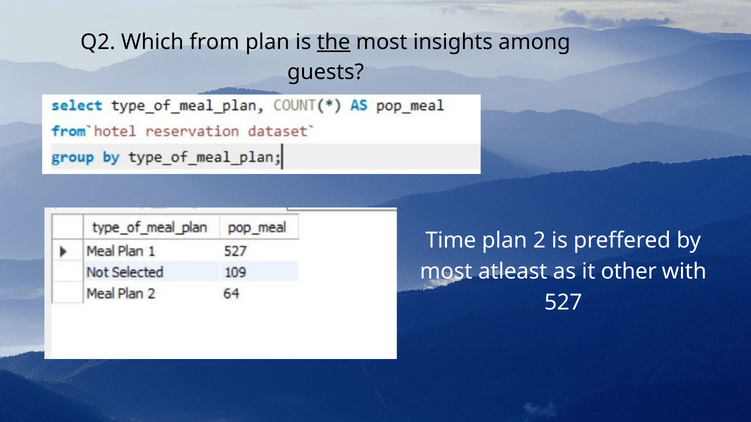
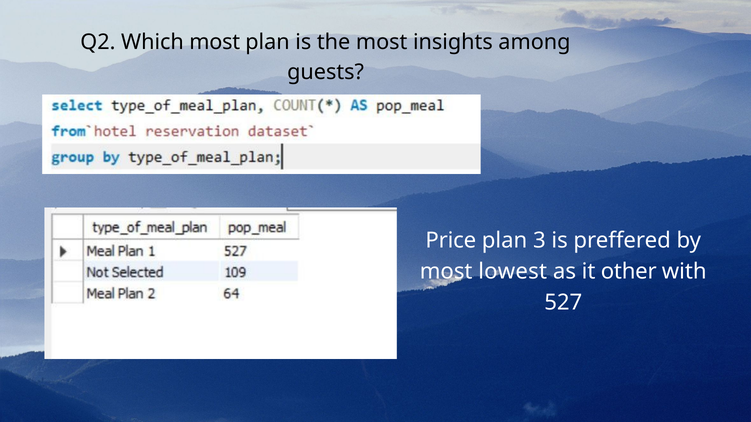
Which from: from -> most
the underline: present -> none
Time: Time -> Price
2: 2 -> 3
atleast: atleast -> lowest
